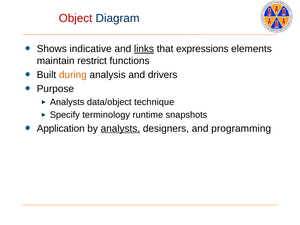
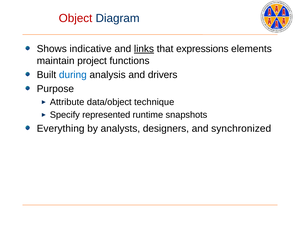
restrict: restrict -> project
during colour: orange -> blue
Analysts at (67, 102): Analysts -> Attribute
terminology: terminology -> represented
Application: Application -> Everything
analysts at (120, 128) underline: present -> none
programming: programming -> synchronized
